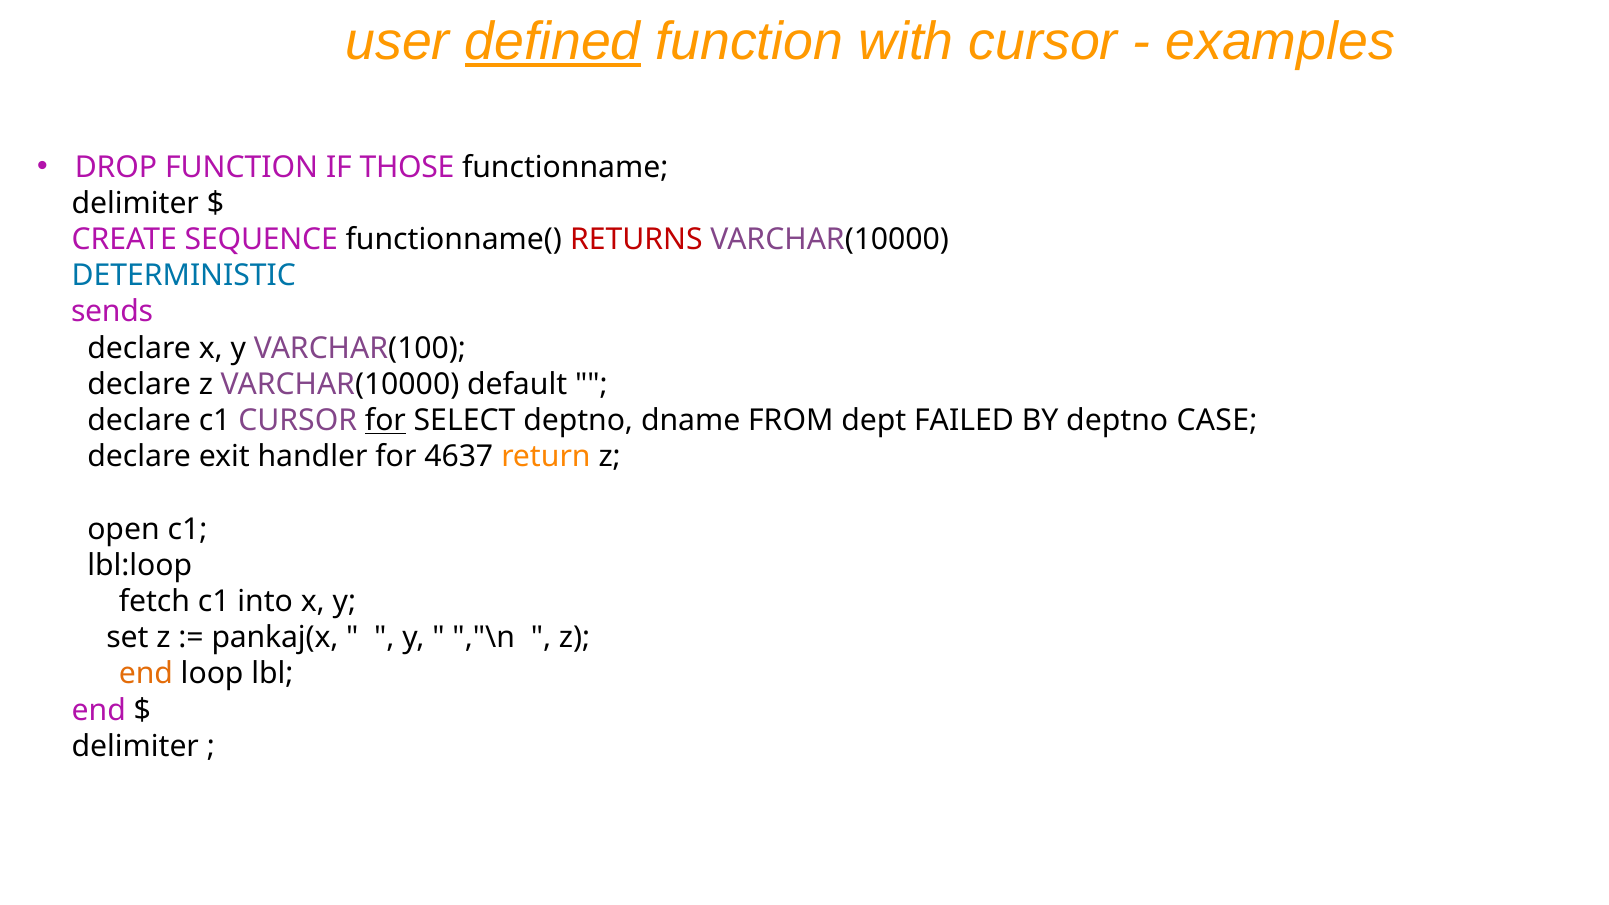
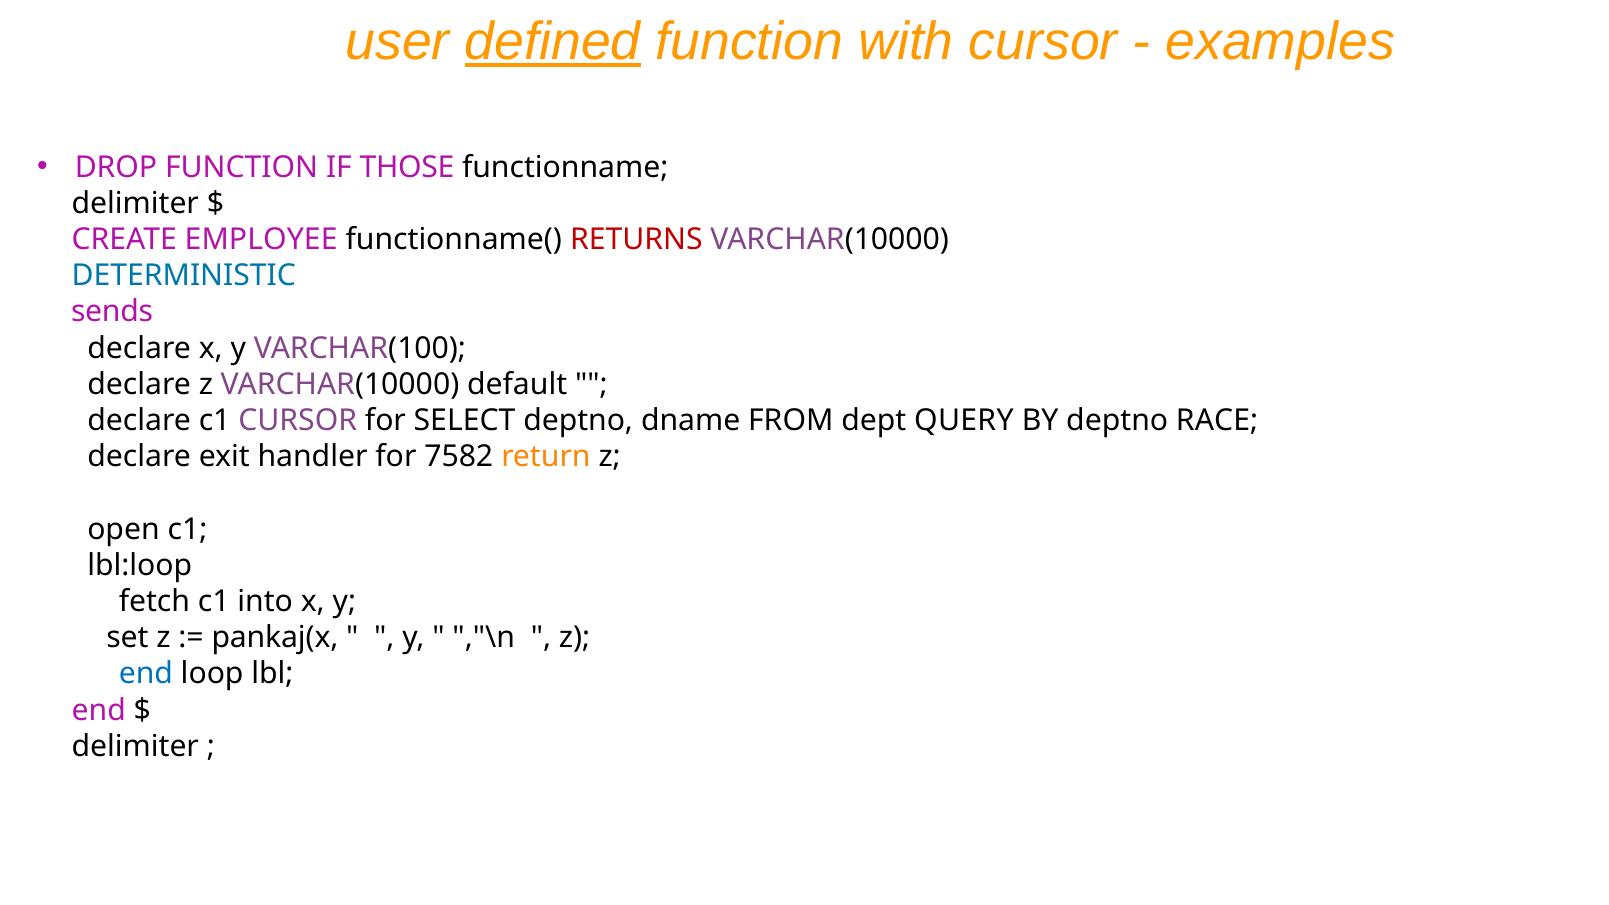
SEQUENCE: SEQUENCE -> EMPLOYEE
for at (385, 421) underline: present -> none
FAILED: FAILED -> QUERY
CASE: CASE -> RACE
4637: 4637 -> 7582
end at (146, 674) colour: orange -> blue
